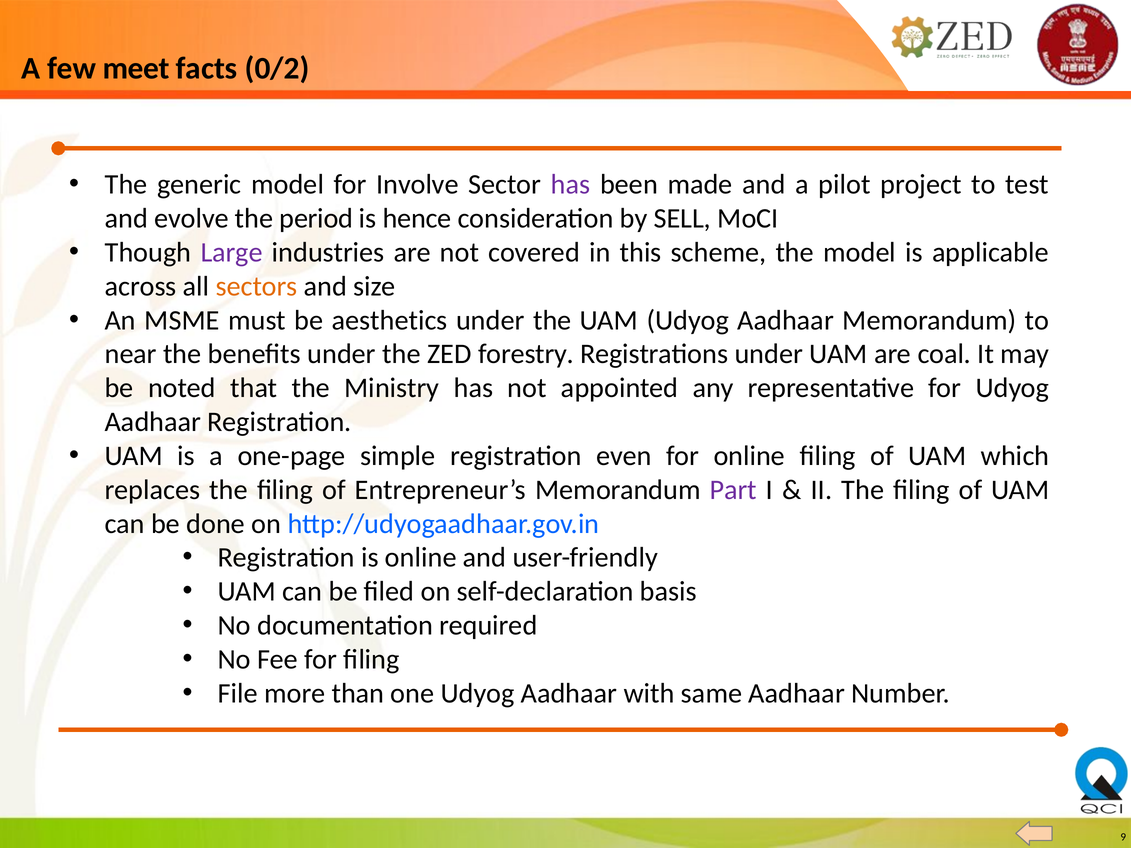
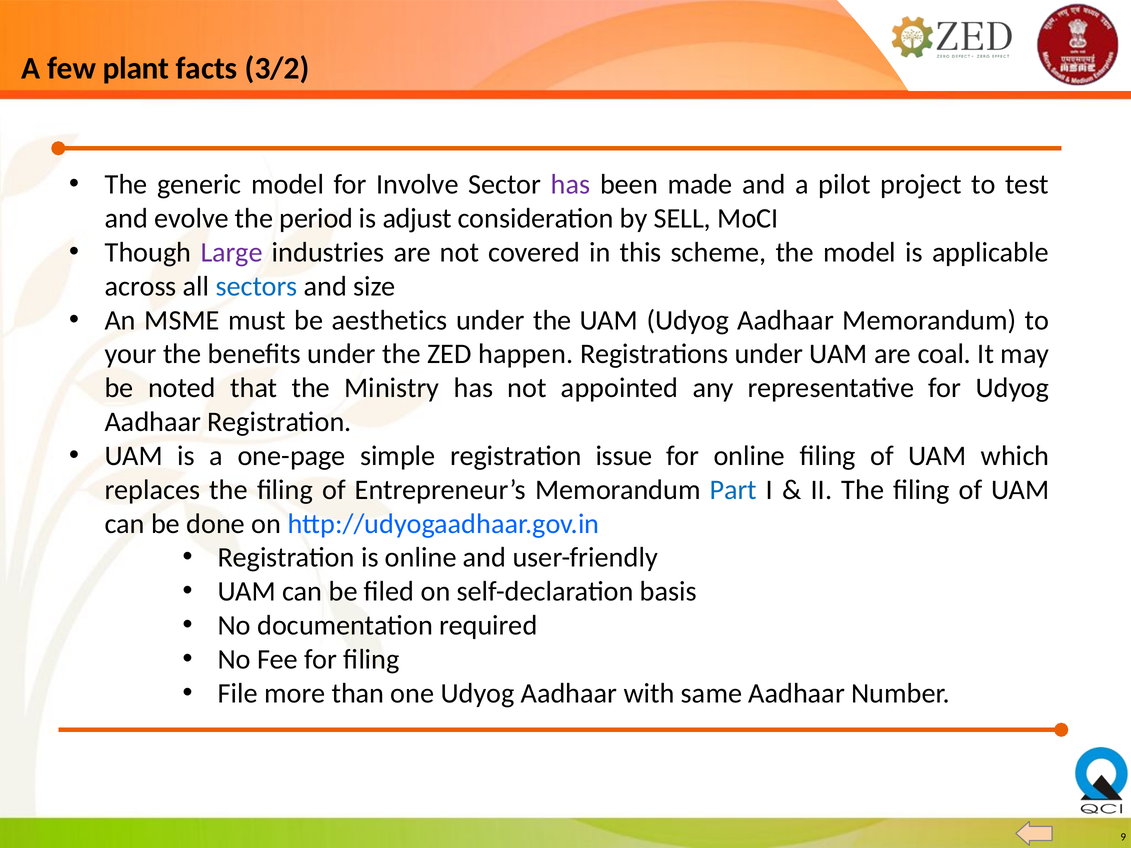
meet: meet -> plant
0/2: 0/2 -> 3/2
hence: hence -> adjust
sectors colour: orange -> blue
near: near -> your
forestry: forestry -> happen
even: even -> issue
Part colour: purple -> blue
